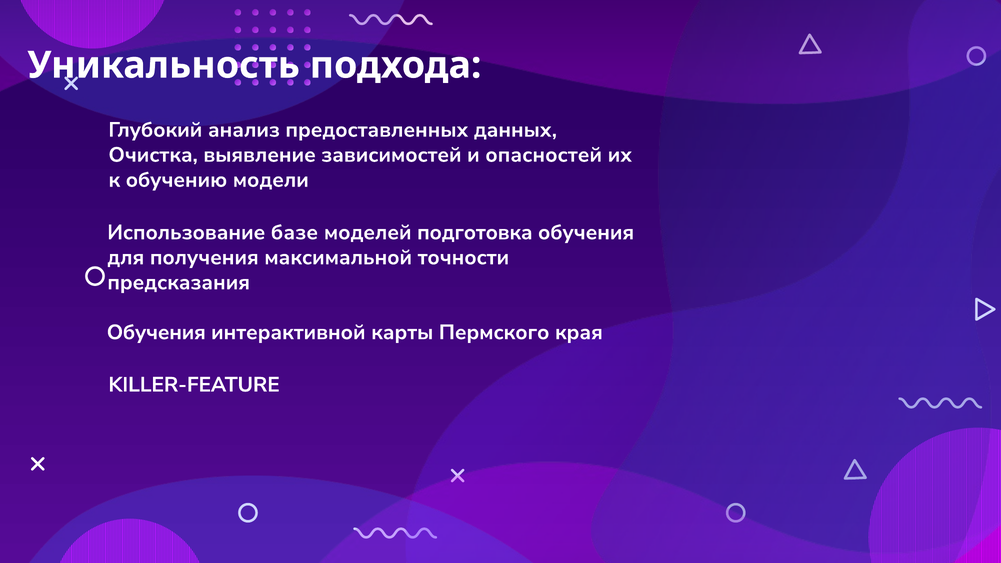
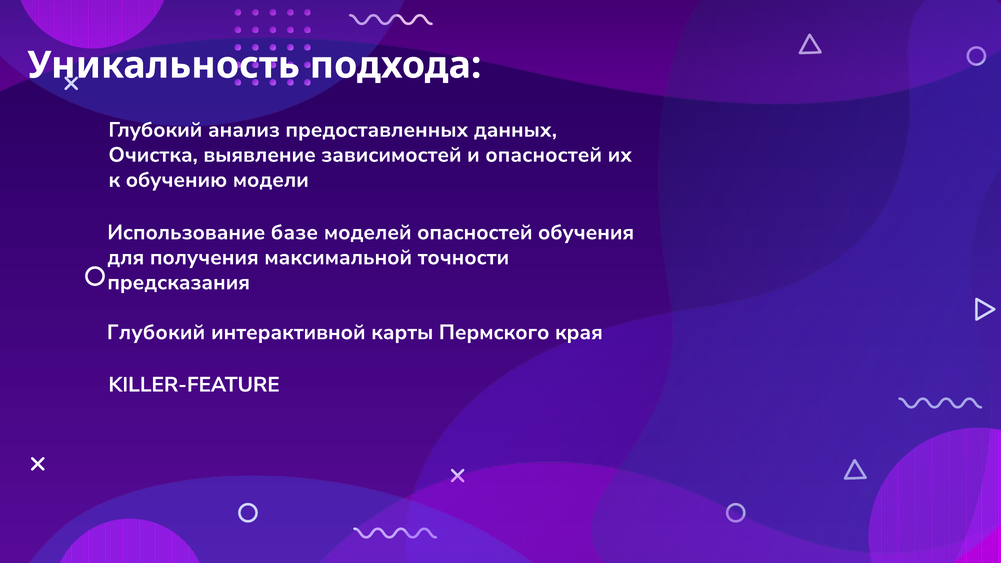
моделей подготовка: подготовка -> опасностей
Обучения at (156, 332): Обучения -> Глубокий
